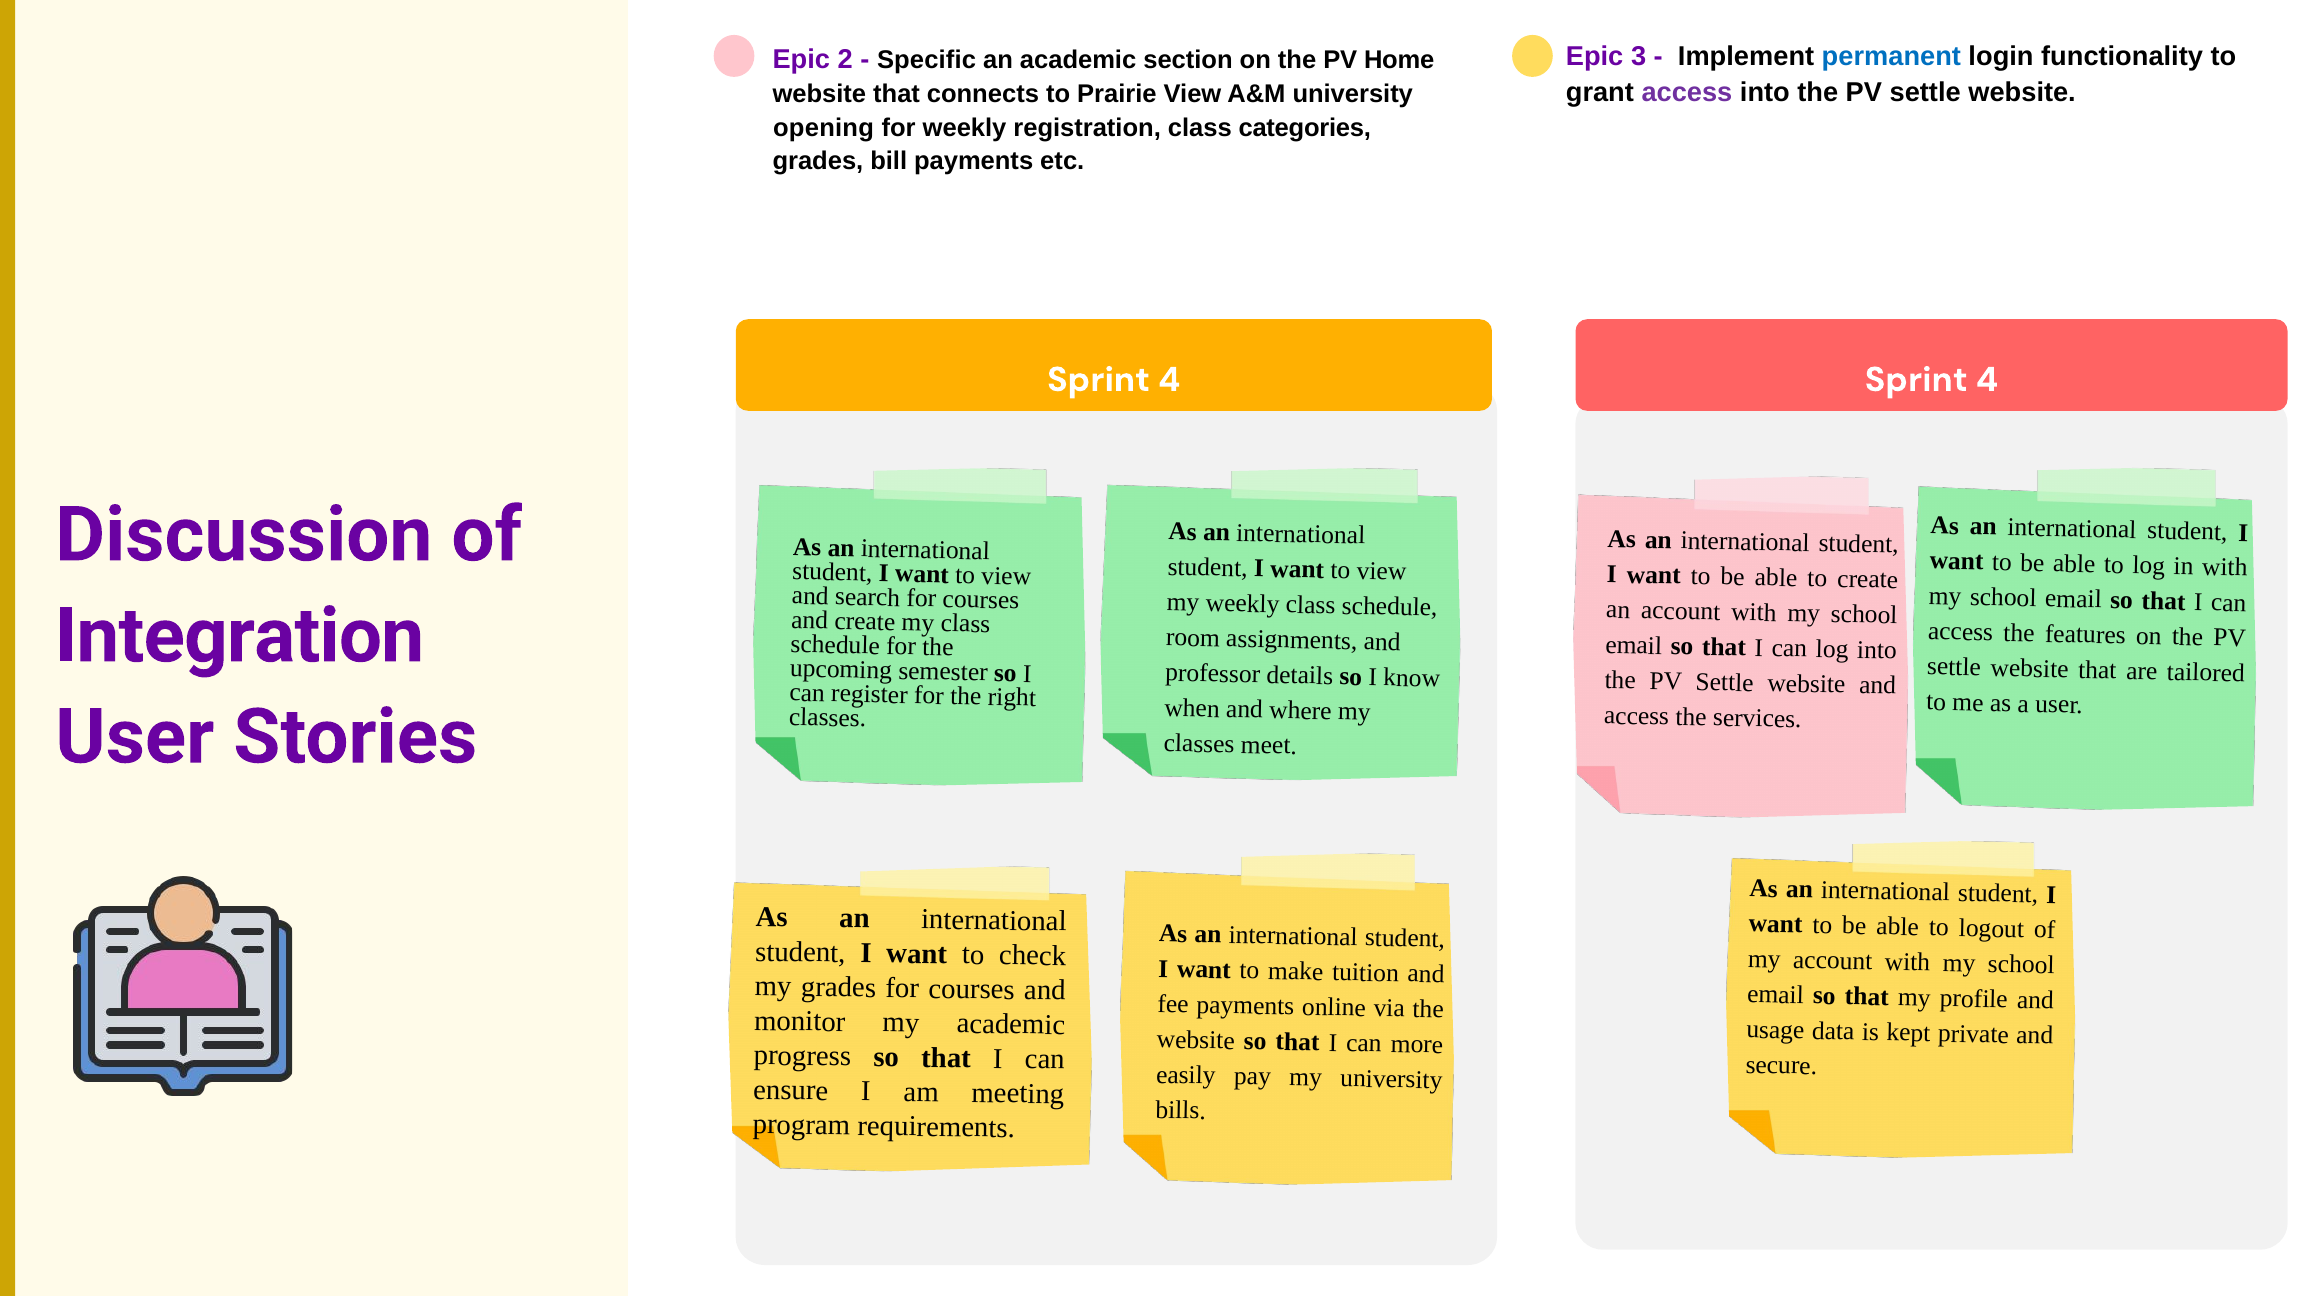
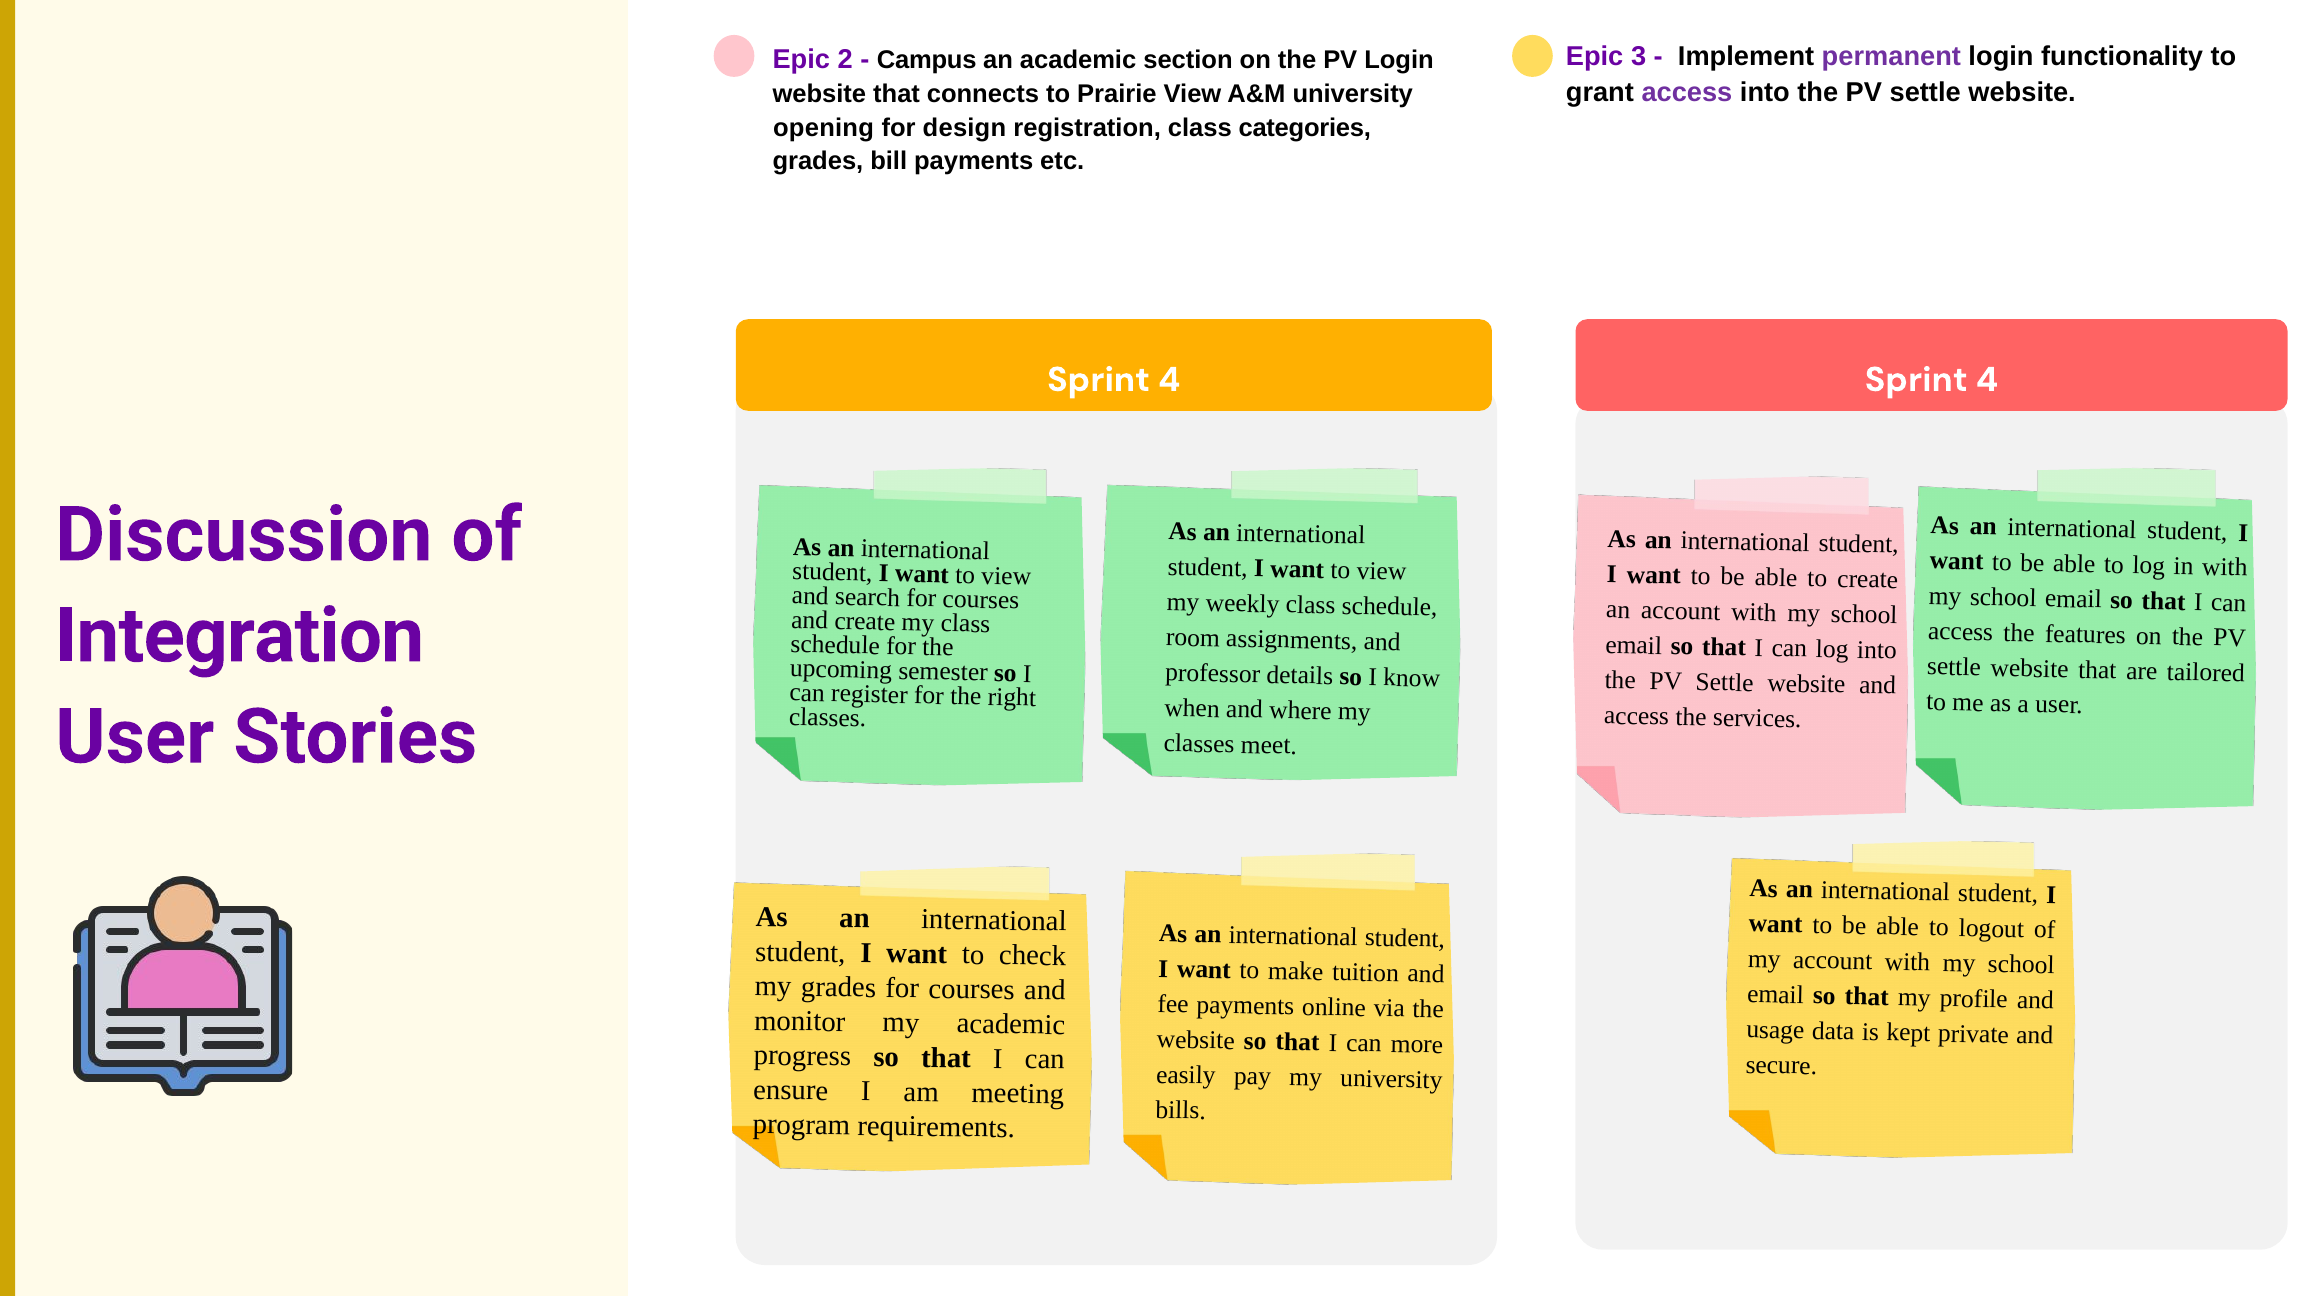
permanent colour: blue -> purple
Specific: Specific -> Campus
PV Home: Home -> Login
for weekly: weekly -> design
